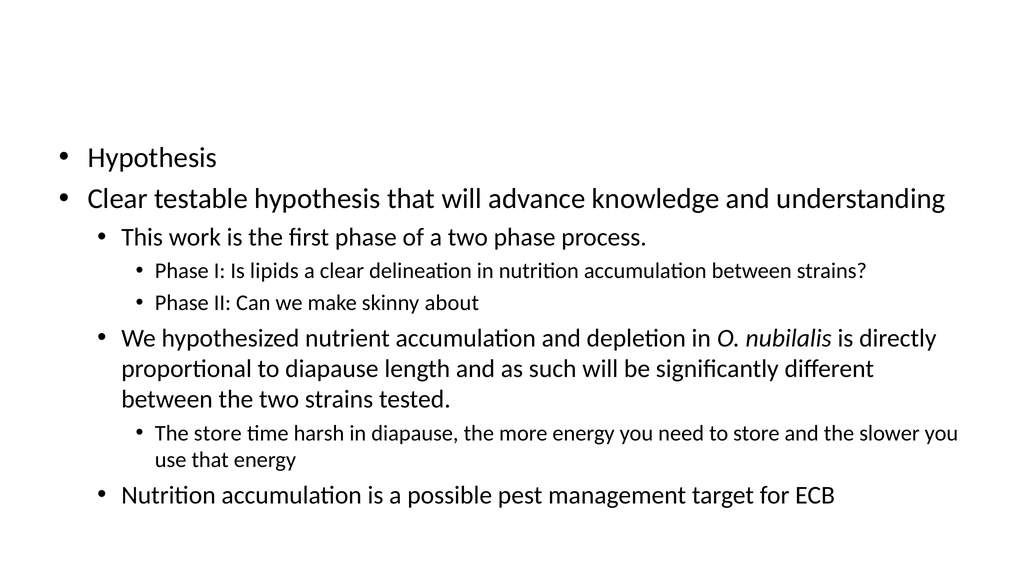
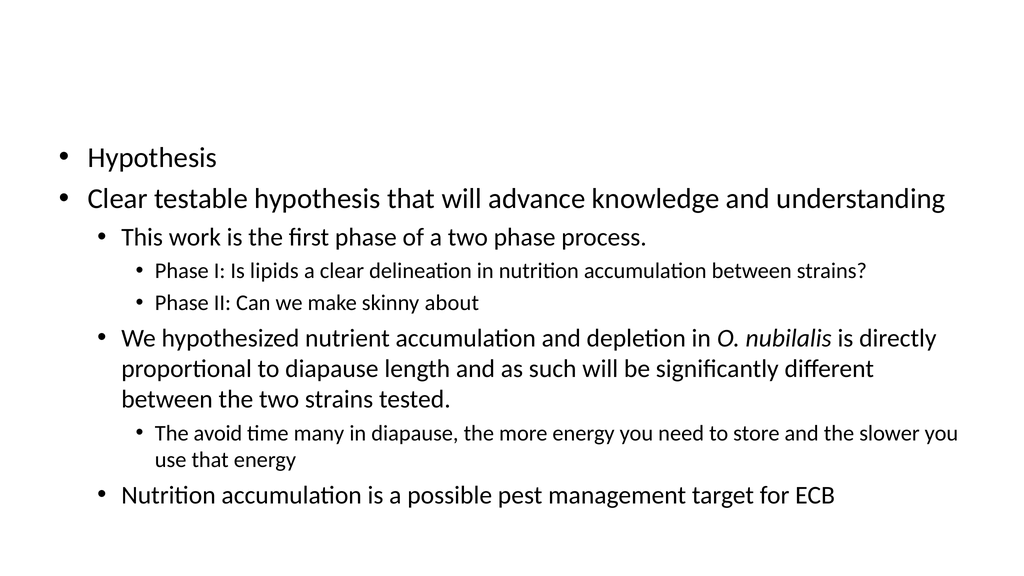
The store: store -> avoid
harsh: harsh -> many
